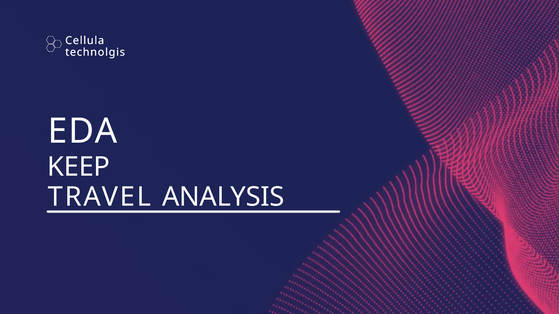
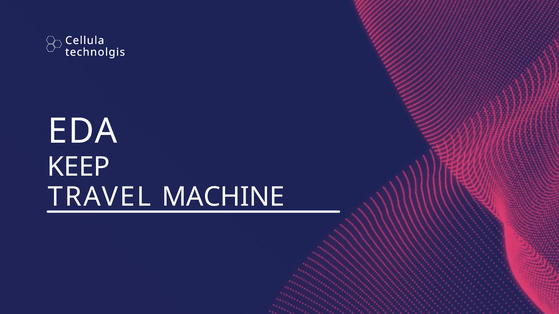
ANALYSIS: ANALYSIS -> MACHINE
